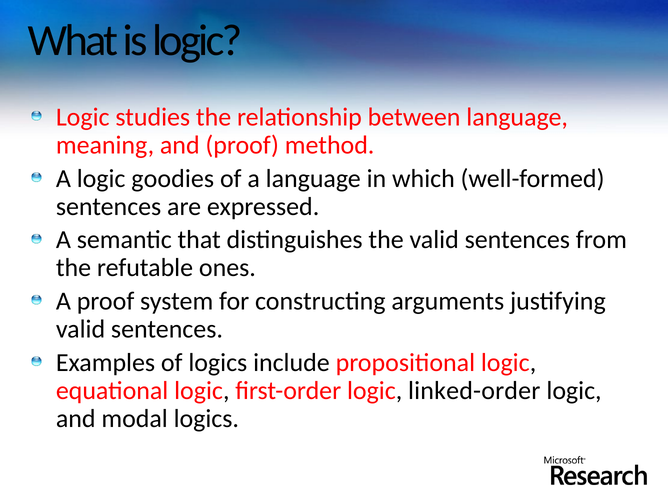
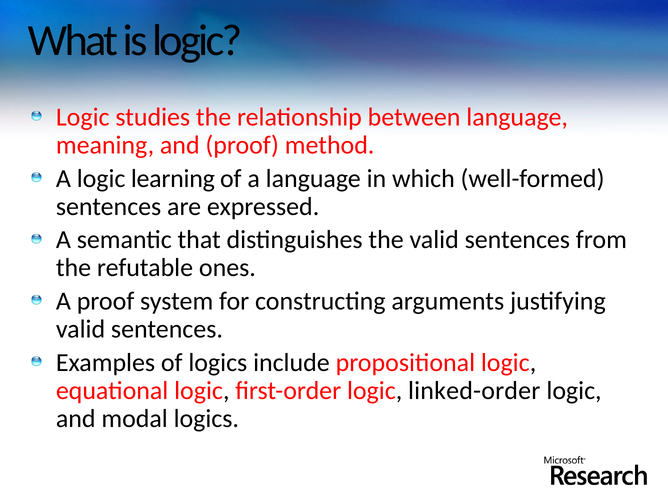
goodies: goodies -> learning
